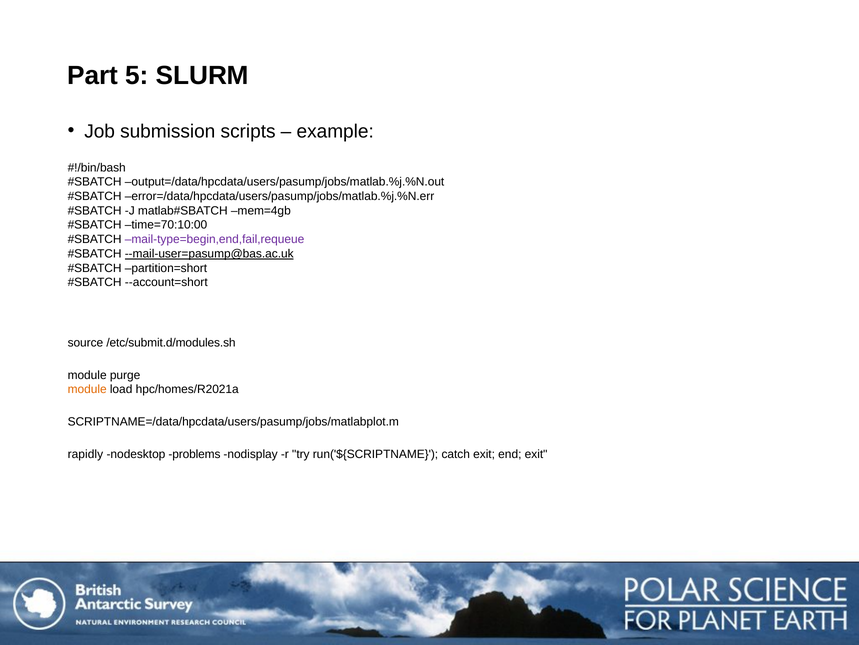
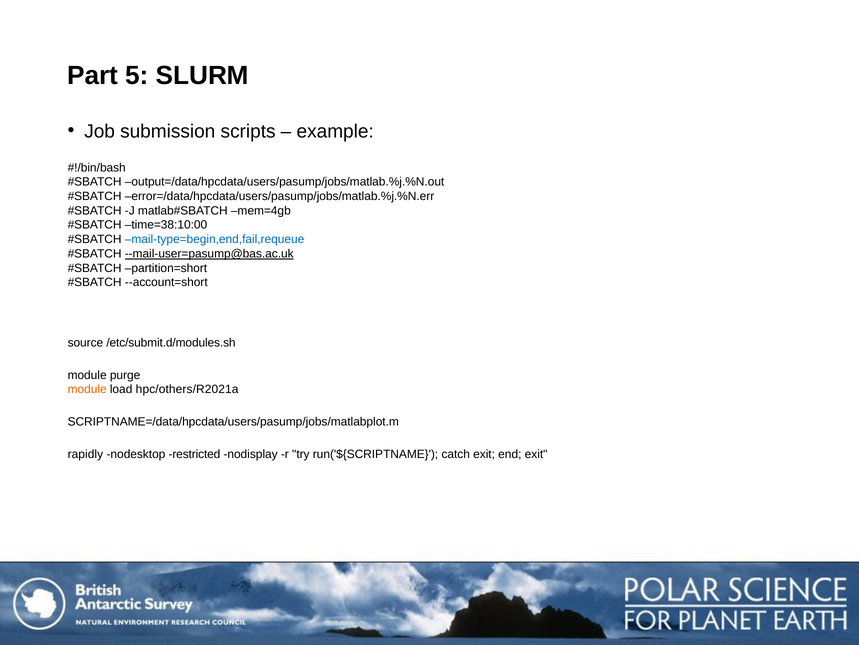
time=70:10:00: time=70:10:00 -> time=38:10:00
mail-type=begin,end,fail,requeue colour: purple -> blue
hpc/homes/R2021a: hpc/homes/R2021a -> hpc/others/R2021a
problems: problems -> restricted
